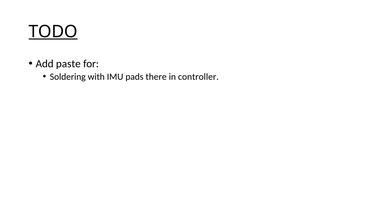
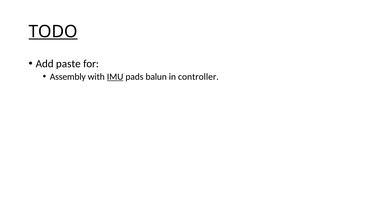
Soldering: Soldering -> Assembly
IMU underline: none -> present
there: there -> balun
